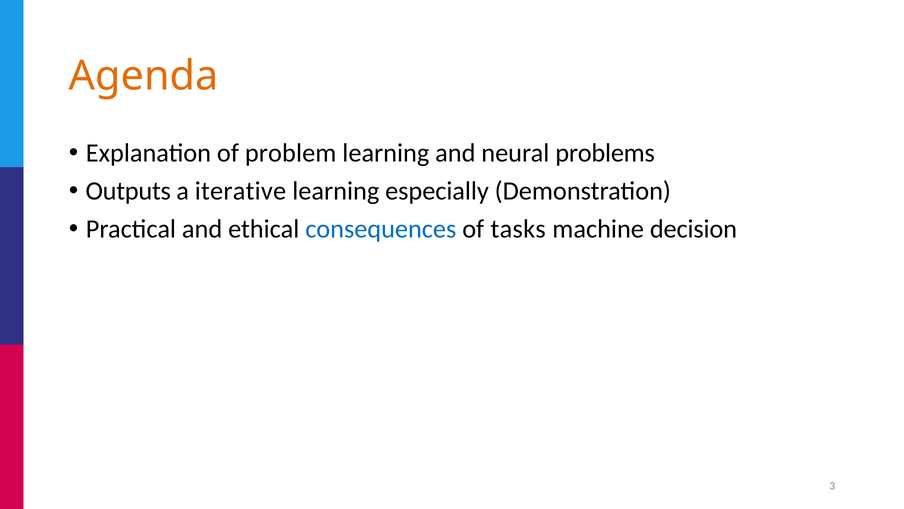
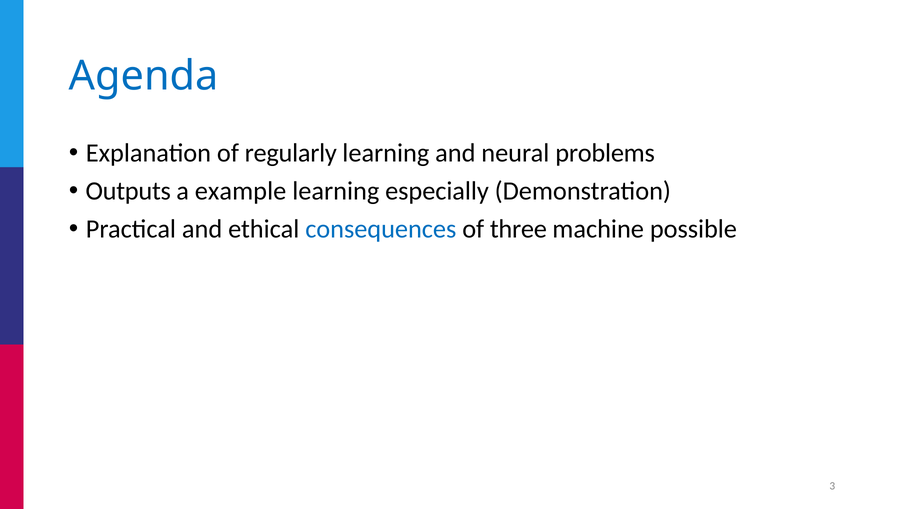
Agenda colour: orange -> blue
problem: problem -> regularly
iterative: iterative -> example
tasks: tasks -> three
decision: decision -> possible
